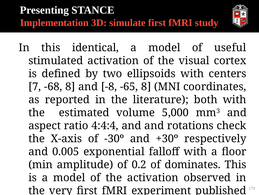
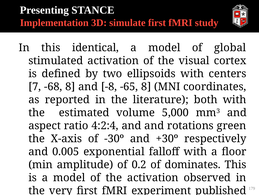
useful: useful -> global
4:4:4: 4:4:4 -> 4:2:4
check: check -> green
